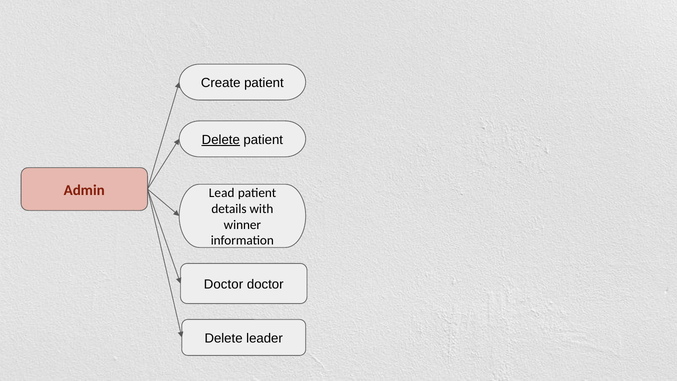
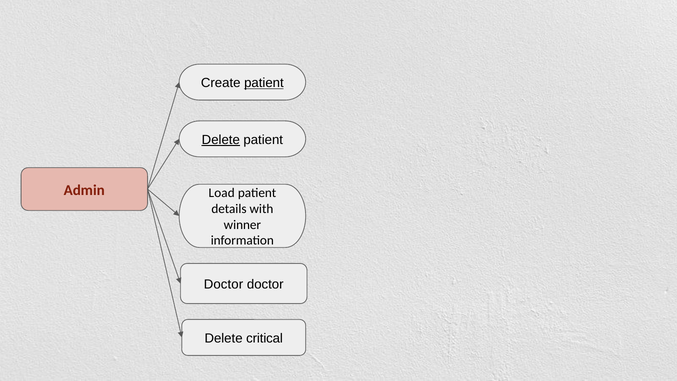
patient at (264, 83) underline: none -> present
Lead: Lead -> Load
leader: leader -> critical
